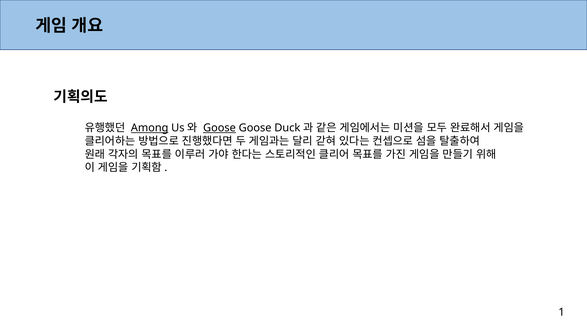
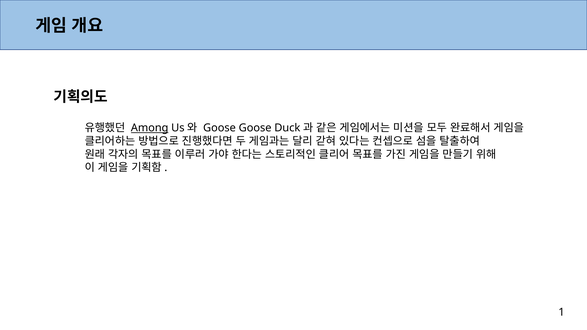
Goose at (219, 128) underline: present -> none
